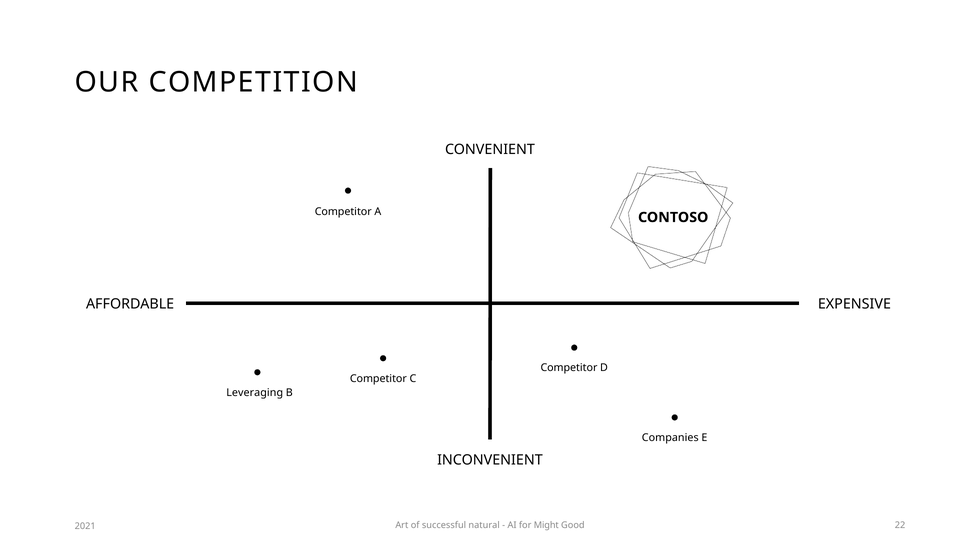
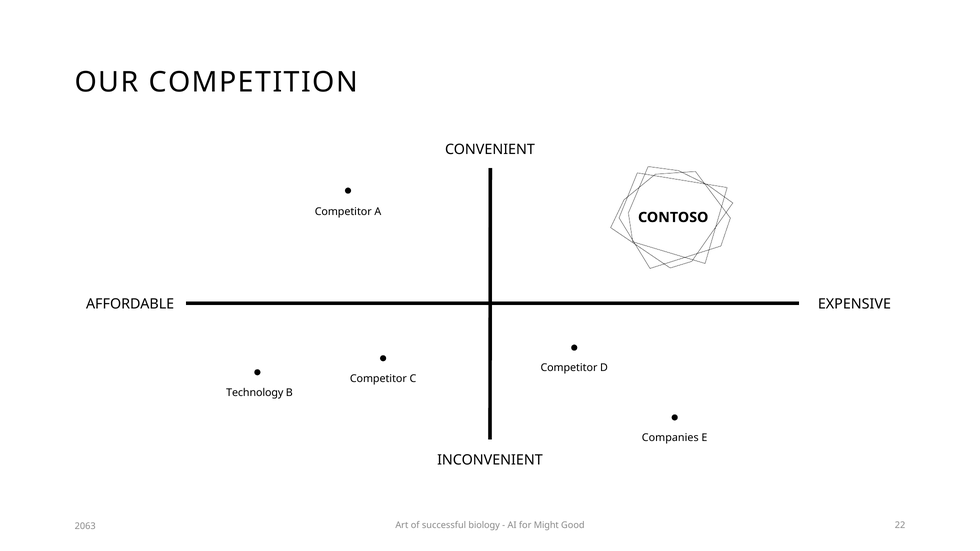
Leveraging: Leveraging -> Technology
natural: natural -> biology
2021: 2021 -> 2063
